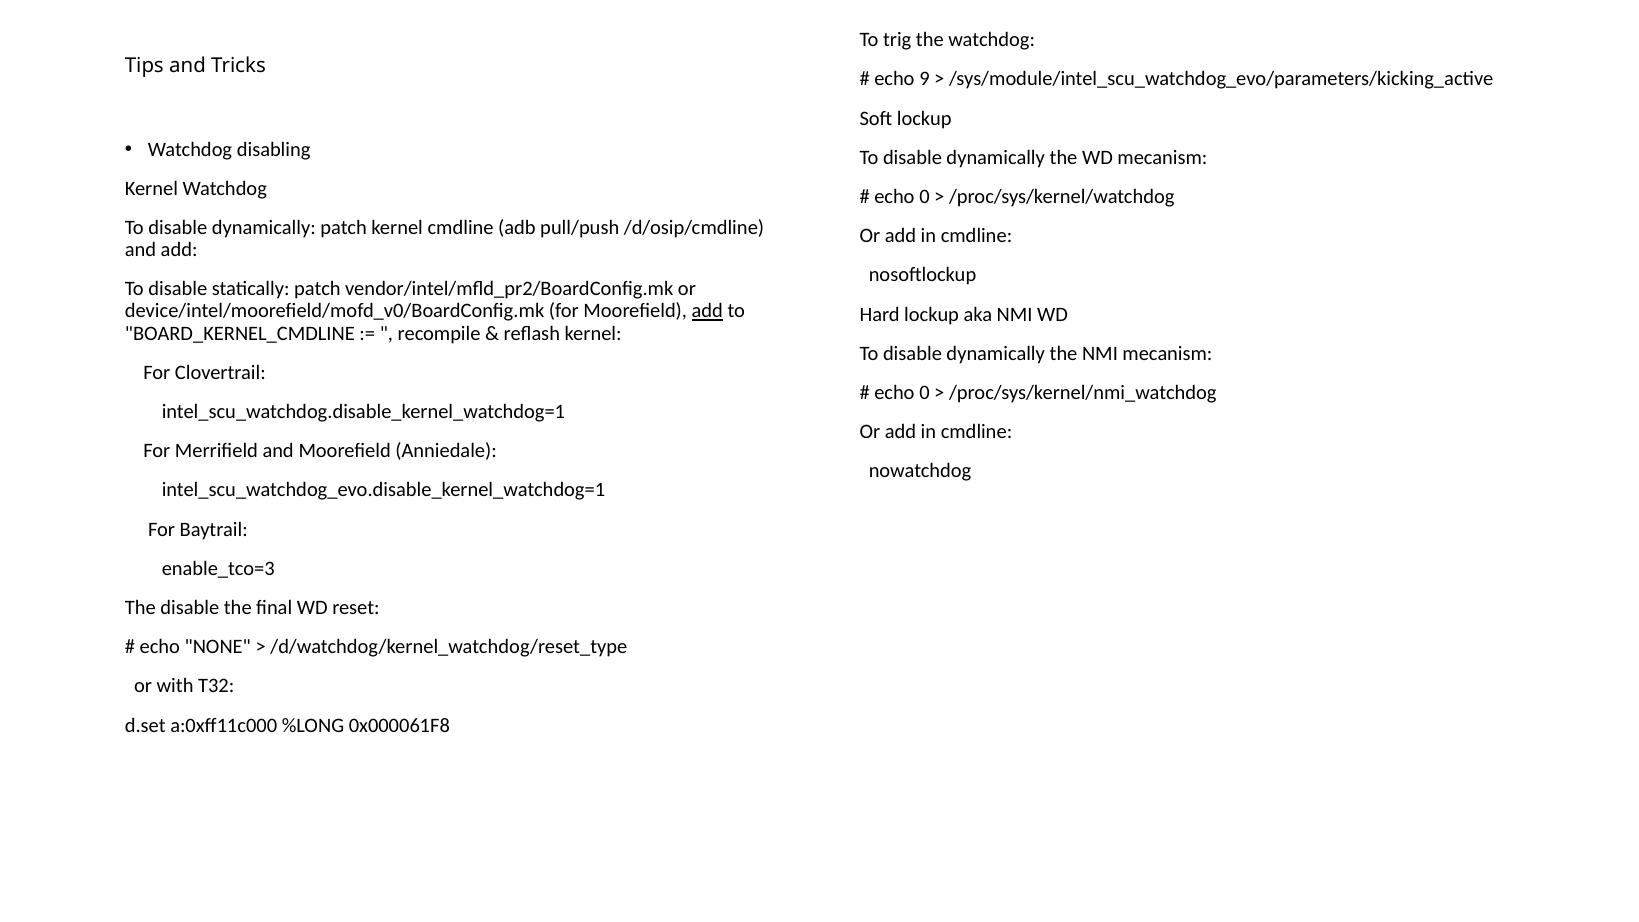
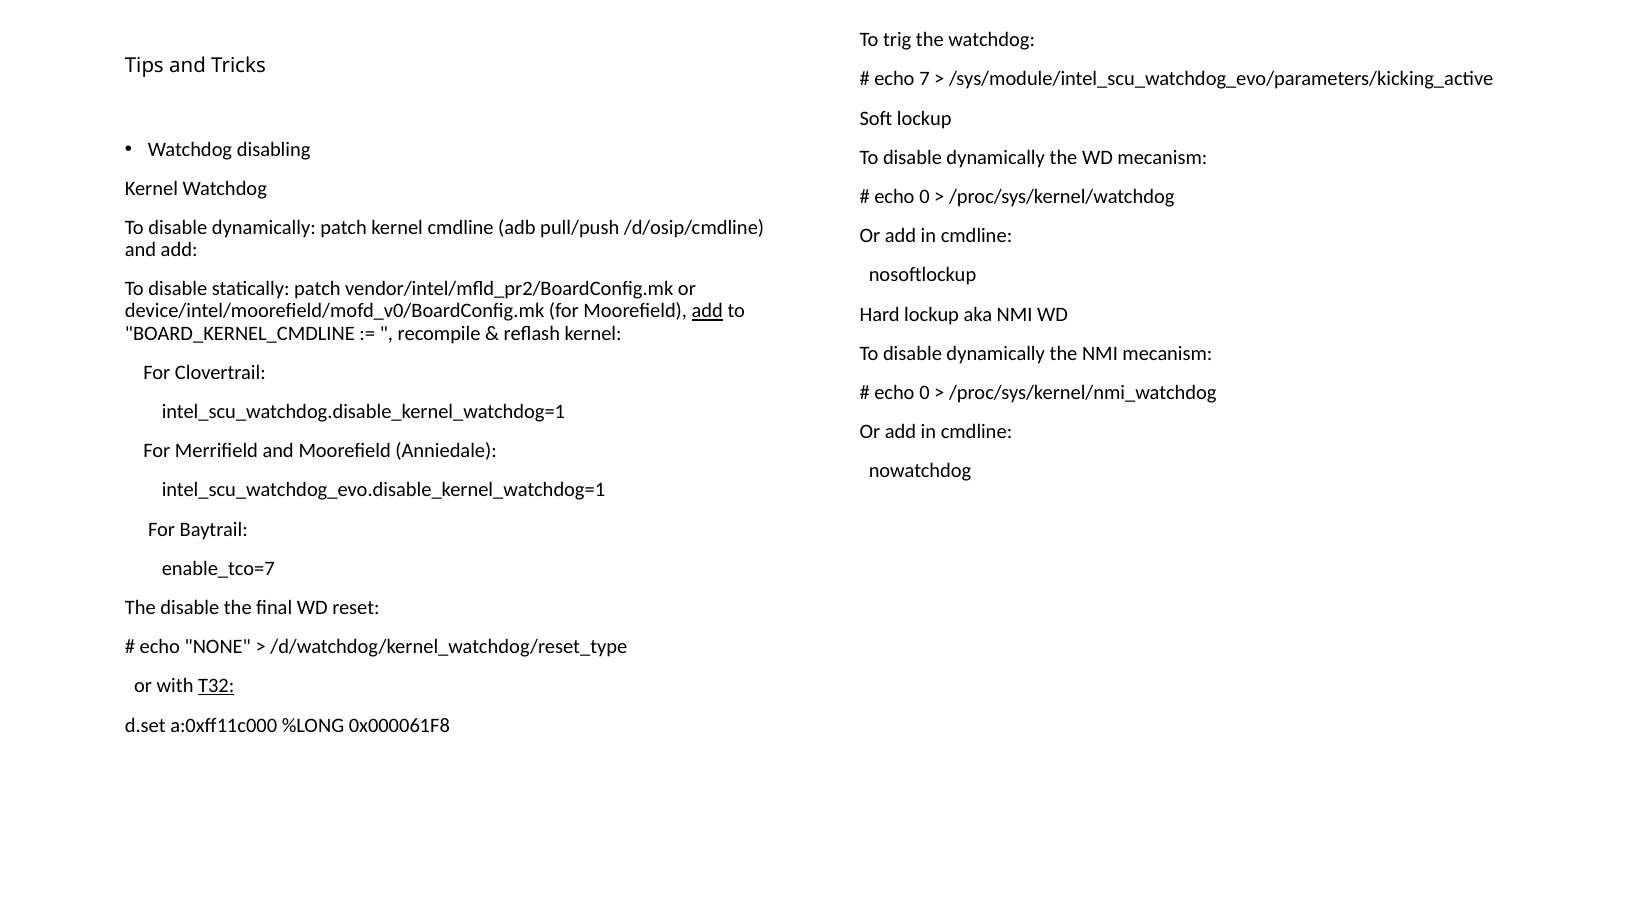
9: 9 -> 7
enable_tco=3: enable_tco=3 -> enable_tco=7
T32 underline: none -> present
